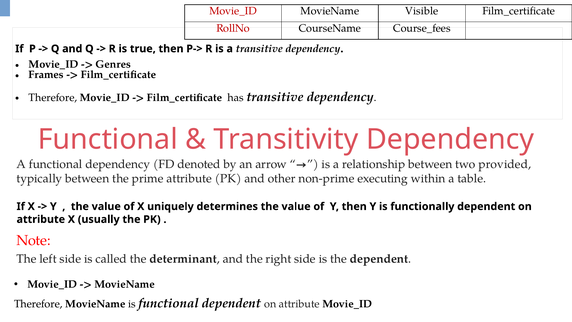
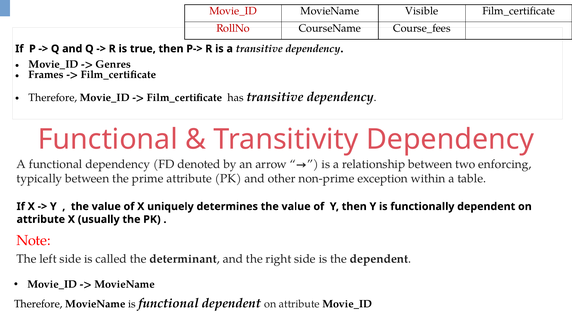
provided: provided -> enforcing
executing: executing -> exception
